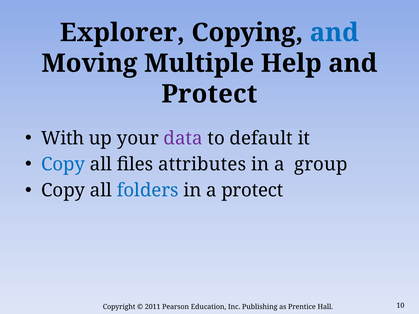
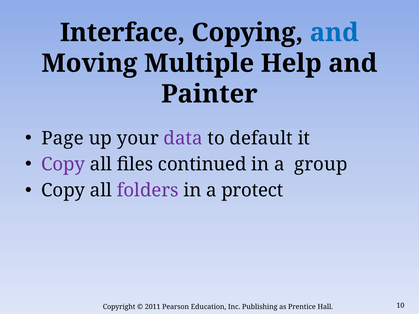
Explorer: Explorer -> Interface
Protect at (209, 94): Protect -> Painter
With: With -> Page
Copy at (63, 165) colour: blue -> purple
attributes: attributes -> continued
folders colour: blue -> purple
